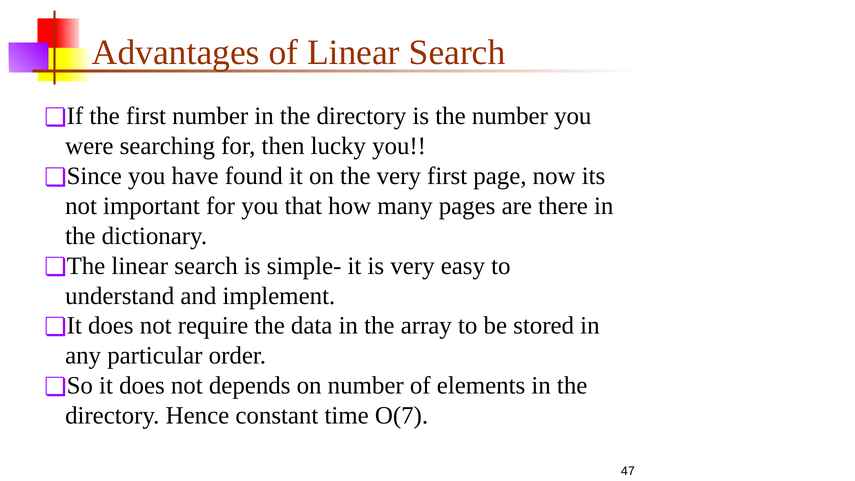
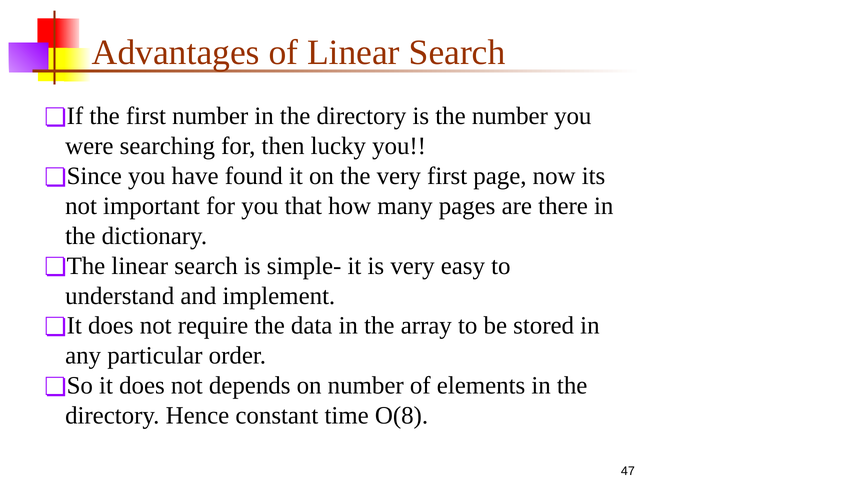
O(7: O(7 -> O(8
